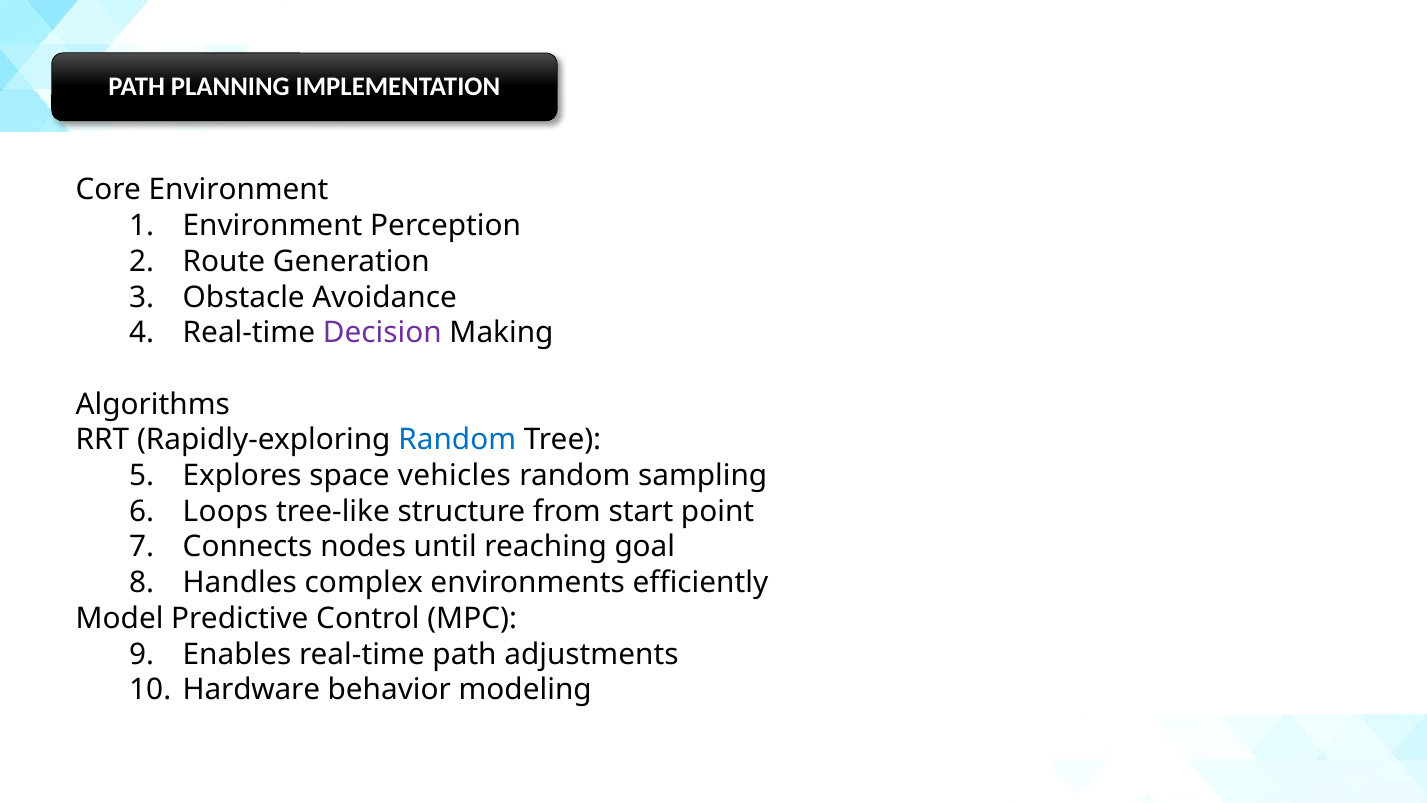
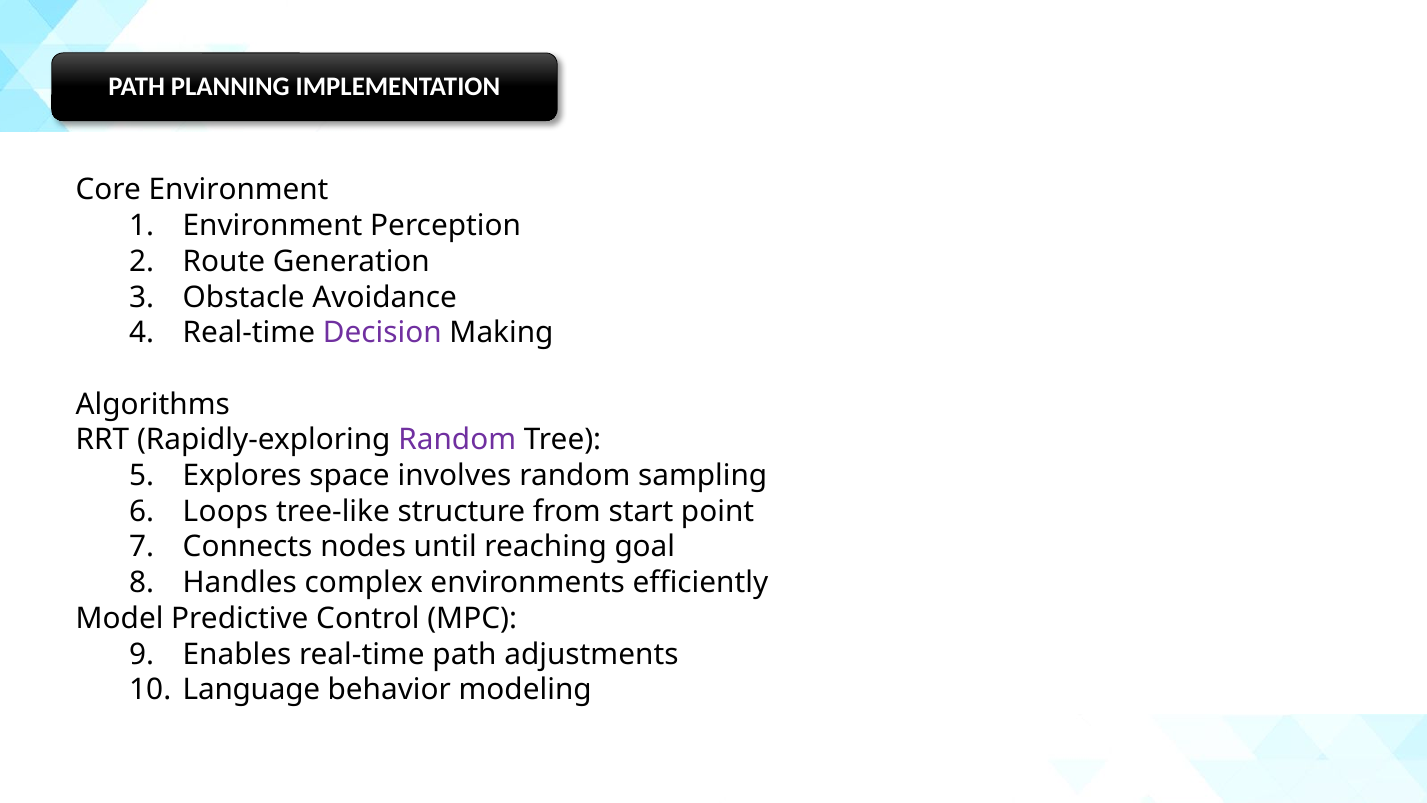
Random at (457, 440) colour: blue -> purple
vehicles: vehicles -> involves
Hardware: Hardware -> Language
